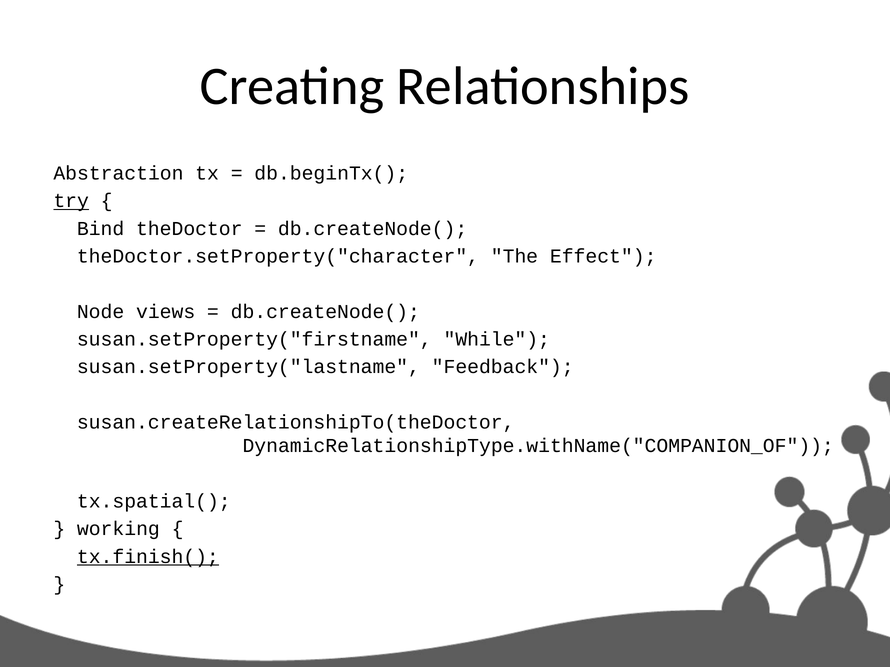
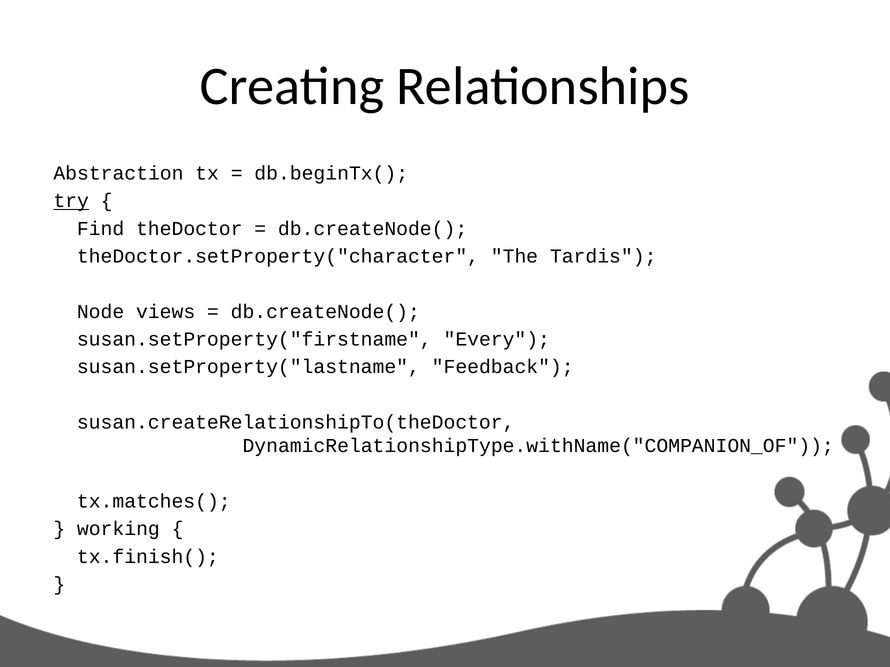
Bind: Bind -> Find
Effect: Effect -> Tardis
While: While -> Every
tx.spatial(: tx.spatial( -> tx.matches(
tx.finish( underline: present -> none
